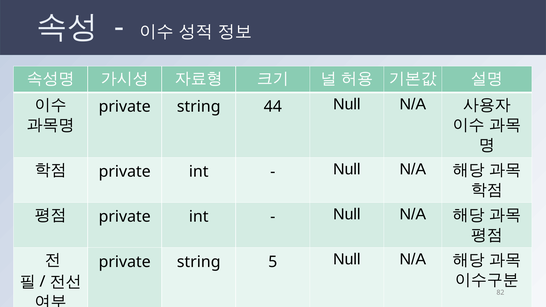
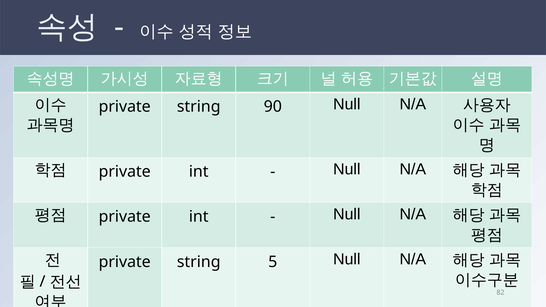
44: 44 -> 90
